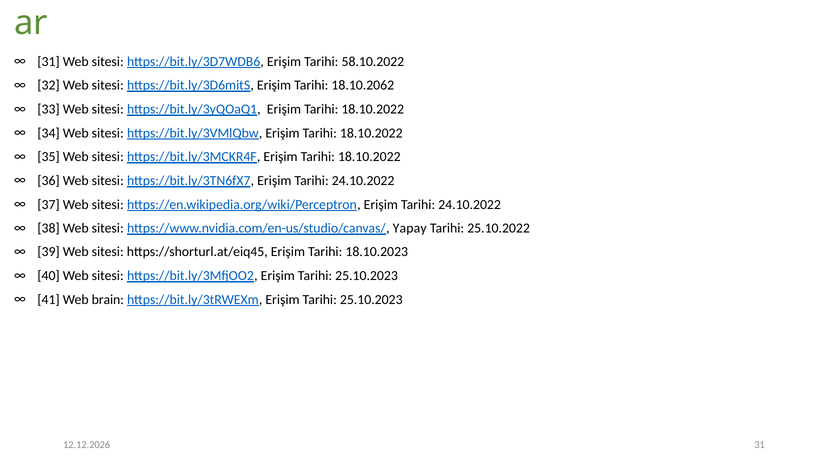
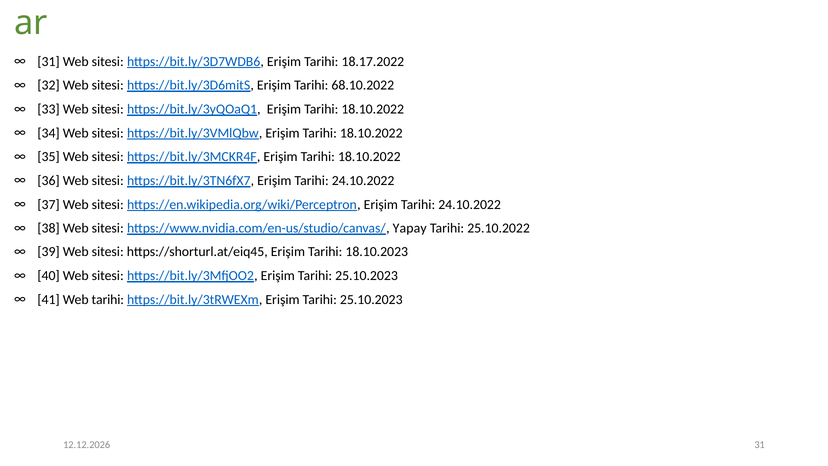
58.10.2022: 58.10.2022 -> 18.17.2022
18.10.2062: 18.10.2062 -> 68.10.2022
Web brain: brain -> tarihi
